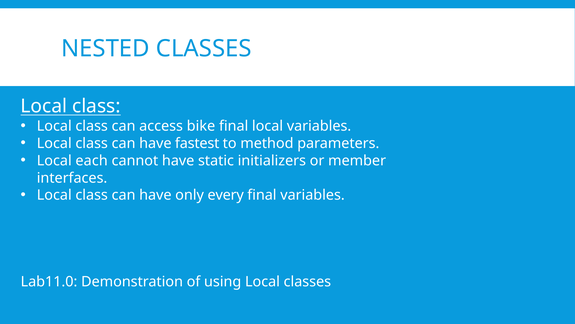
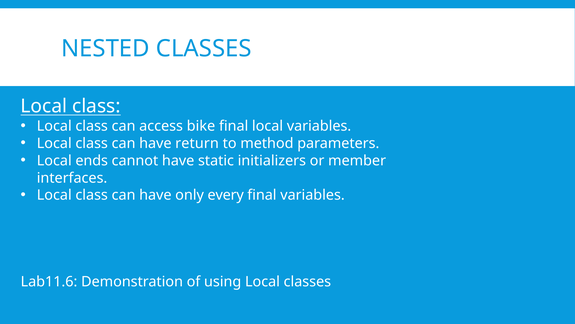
fastest: fastest -> return
each: each -> ends
Lab11.0: Lab11.0 -> Lab11.6
